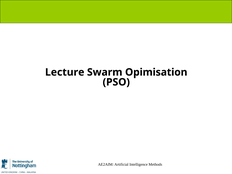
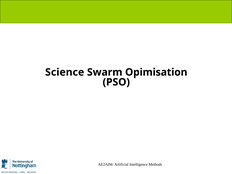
Lecture: Lecture -> Science
